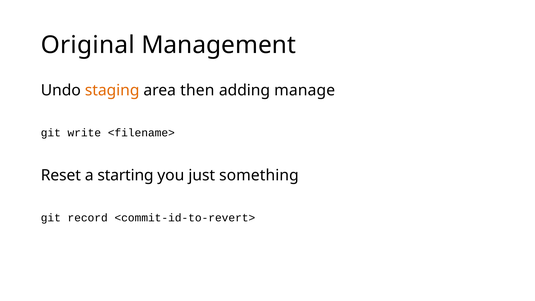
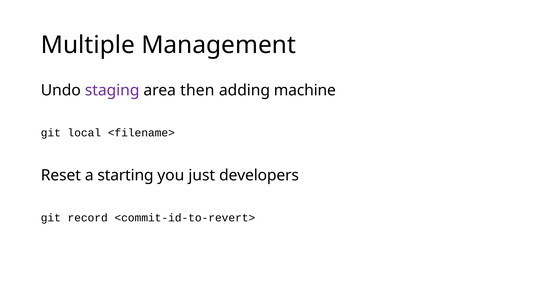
Original: Original -> Multiple
staging colour: orange -> purple
manage: manage -> machine
write: write -> local
something: something -> developers
